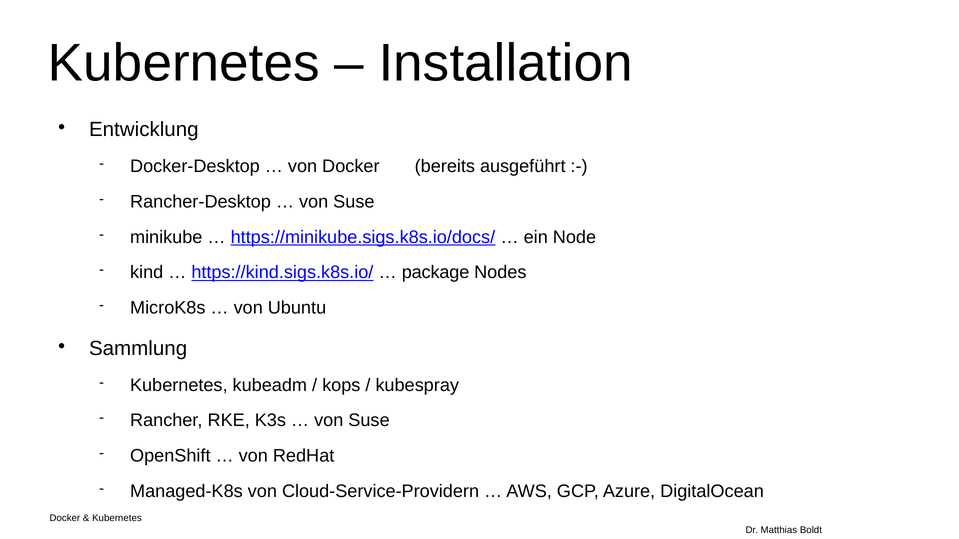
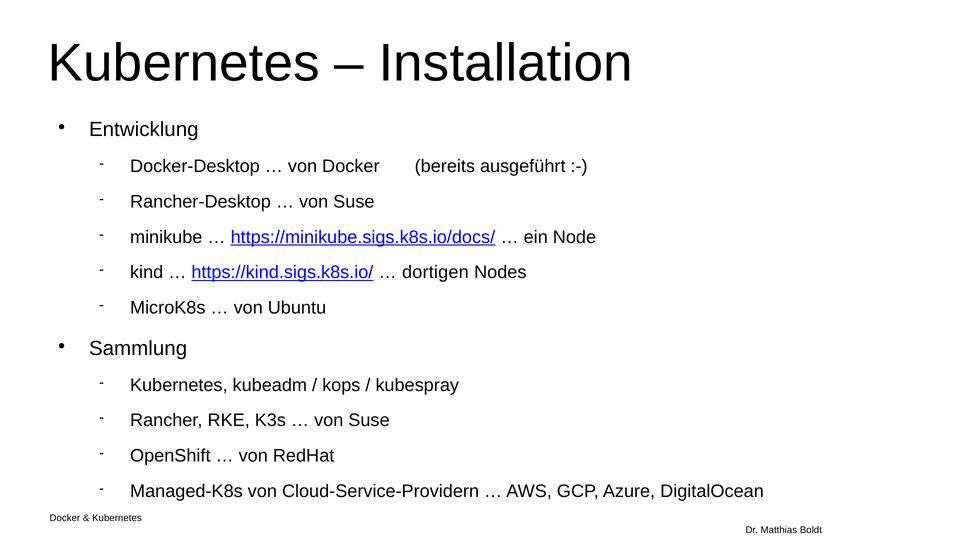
package: package -> dortigen
